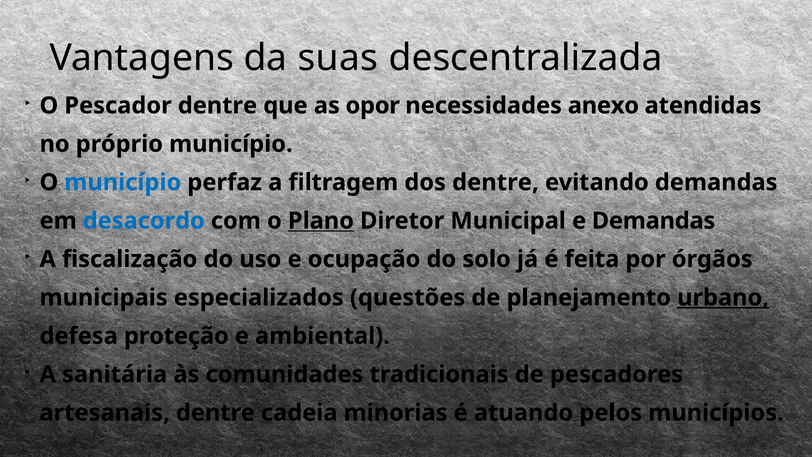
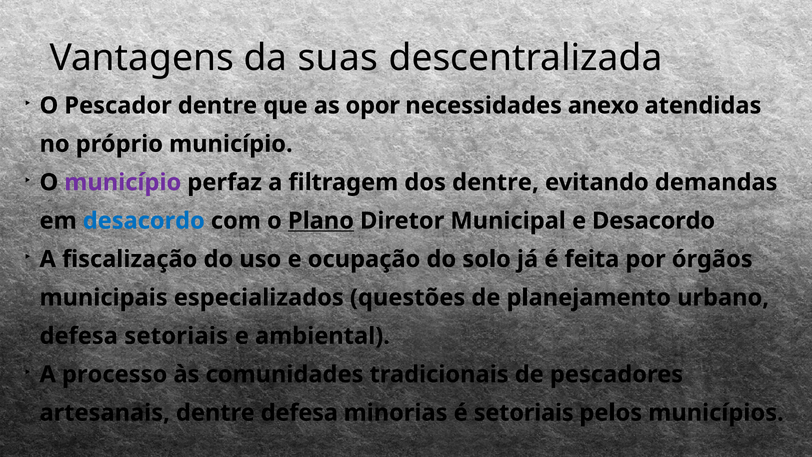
município at (123, 182) colour: blue -> purple
e Demandas: Demandas -> Desacordo
urbano underline: present -> none
defesa proteção: proteção -> setoriais
sanitária: sanitária -> processo
dentre cadeia: cadeia -> defesa
é atuando: atuando -> setoriais
